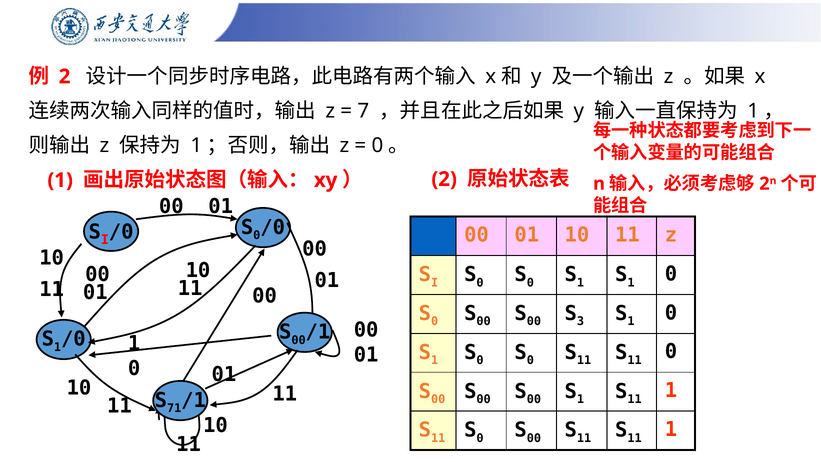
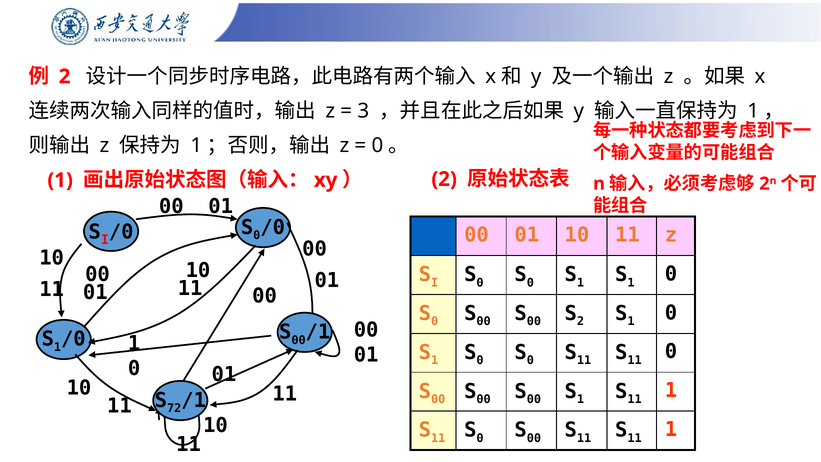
7: 7 -> 3
3 at (580, 321): 3 -> 2
71: 71 -> 72
